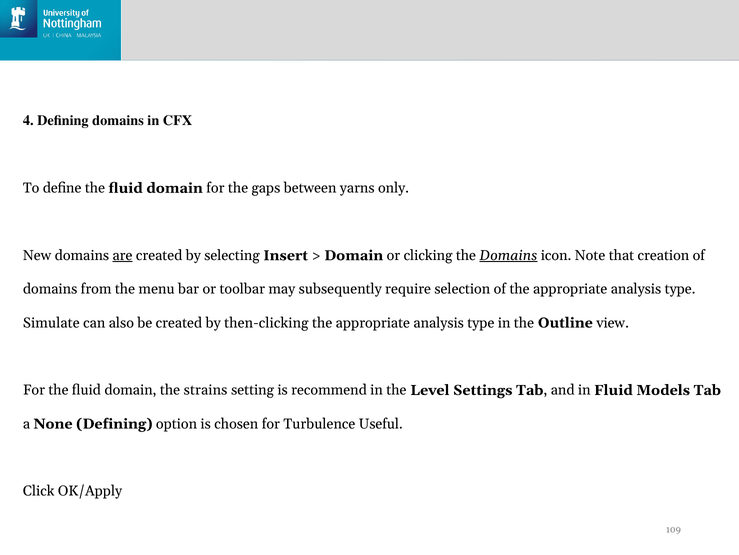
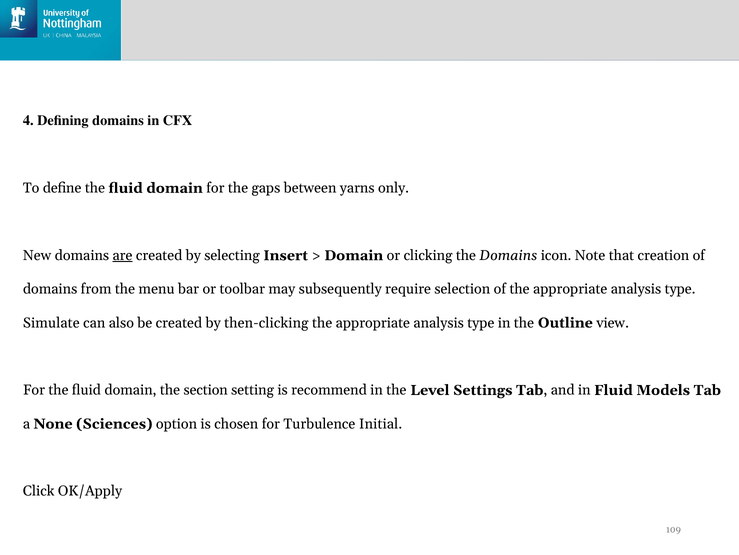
Domains at (508, 255) underline: present -> none
strains: strains -> section
None Defining: Defining -> Sciences
Useful: Useful -> Initial
